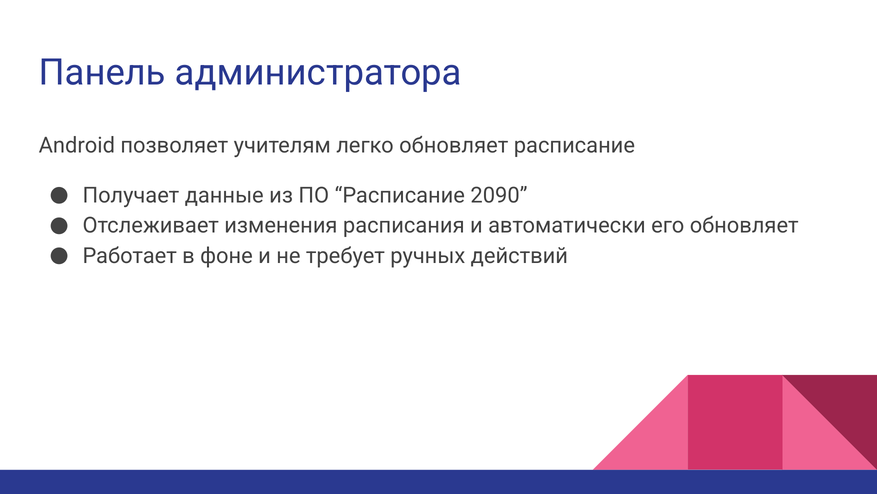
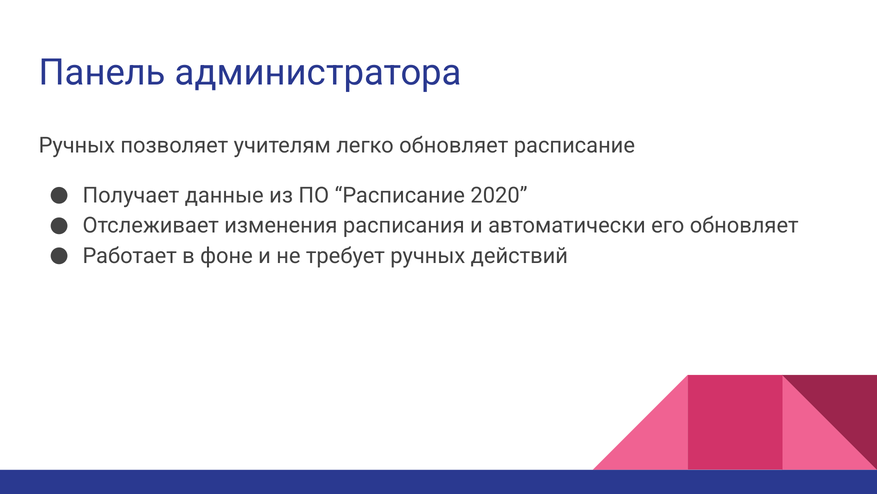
Android at (77, 145): Android -> Ручных
2090: 2090 -> 2020
